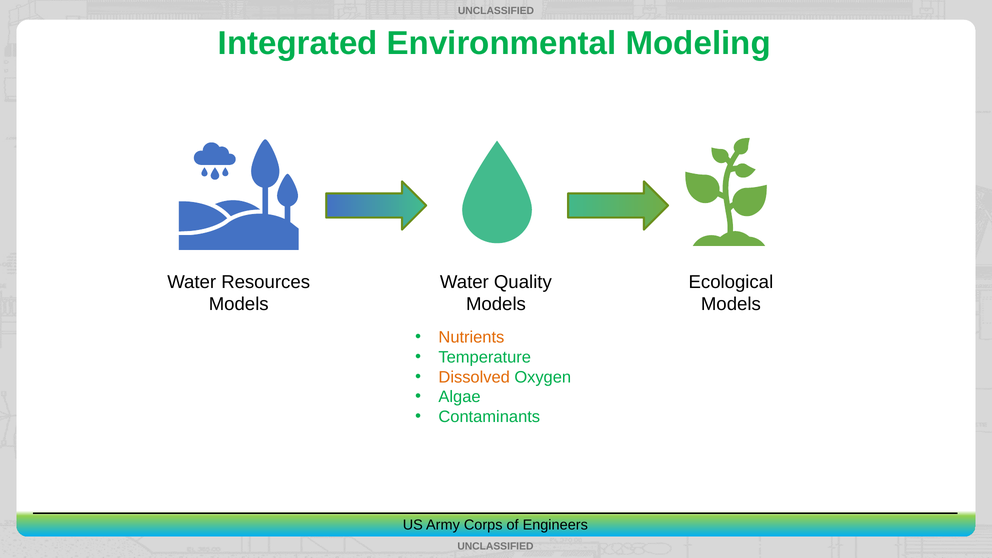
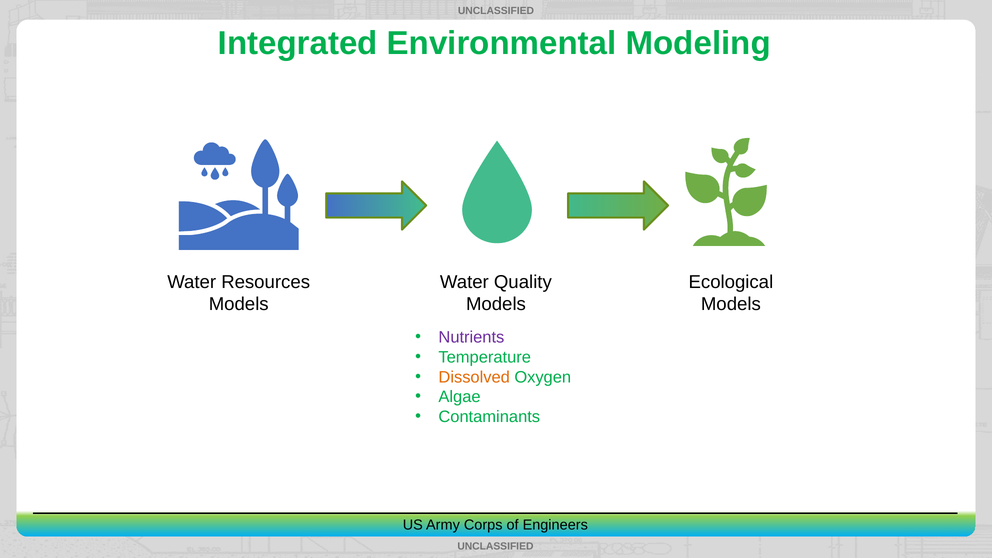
Nutrients colour: orange -> purple
